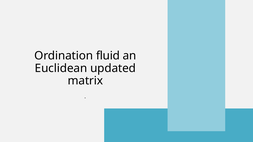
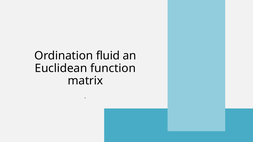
updated: updated -> function
